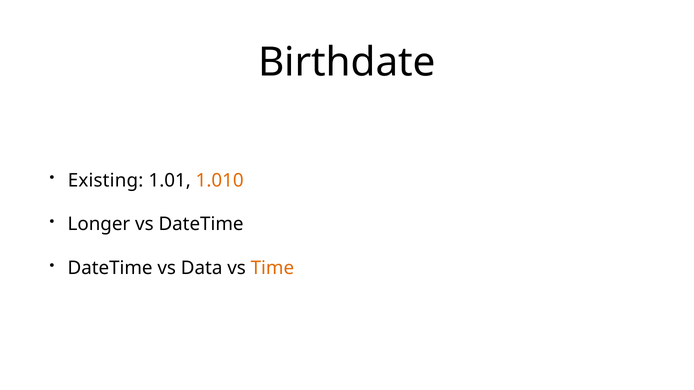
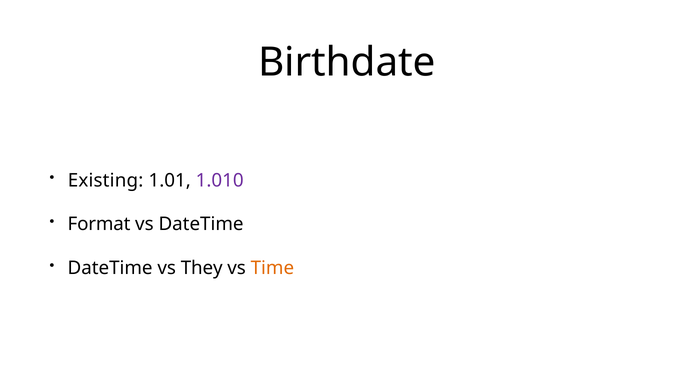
1.010 colour: orange -> purple
Longer: Longer -> Format
Data: Data -> They
